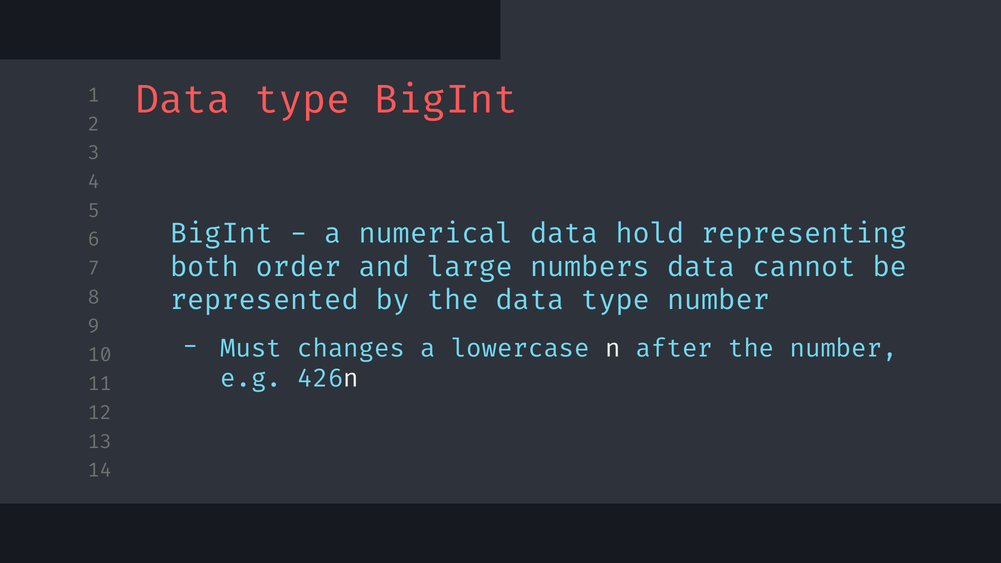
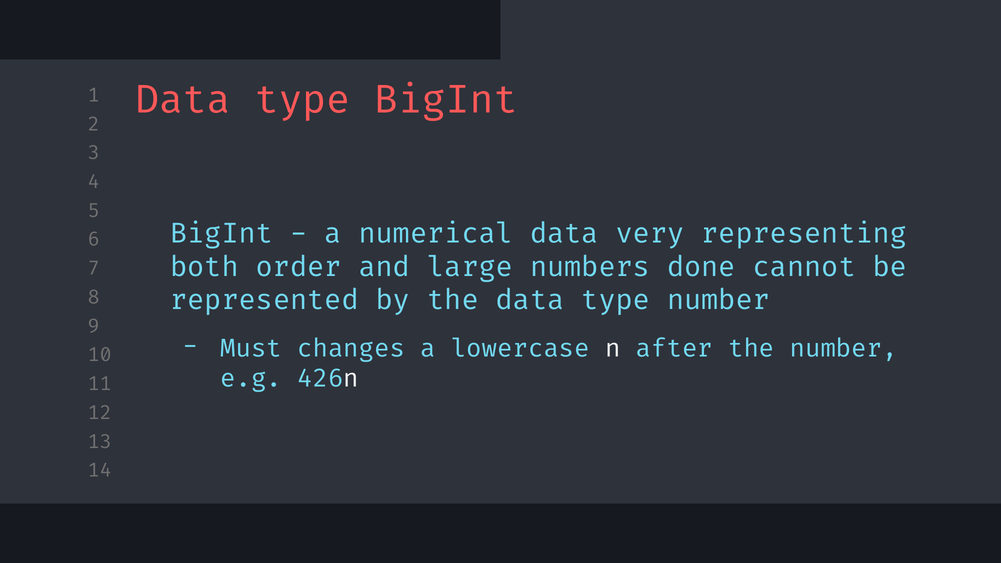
hold: hold -> very
numbers data: data -> done
